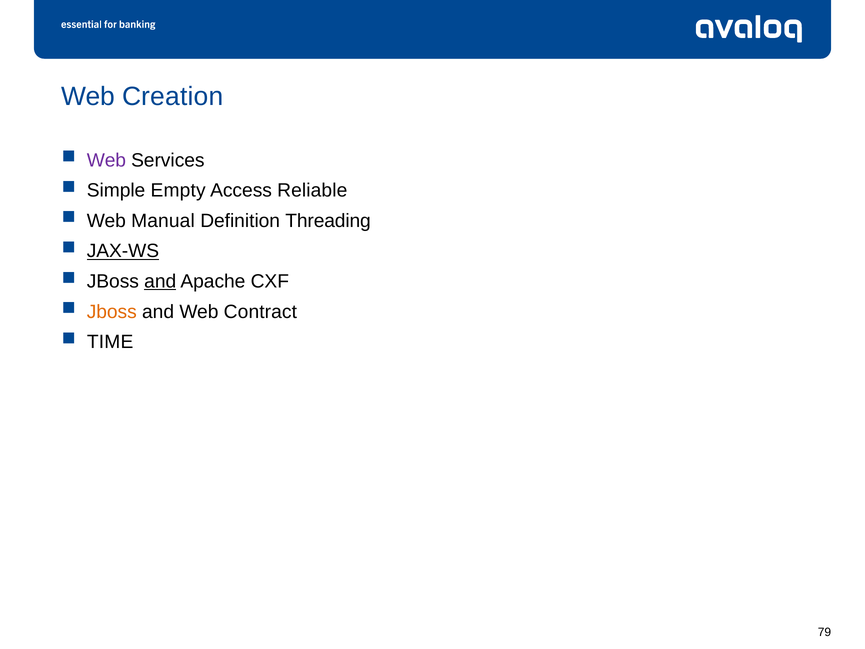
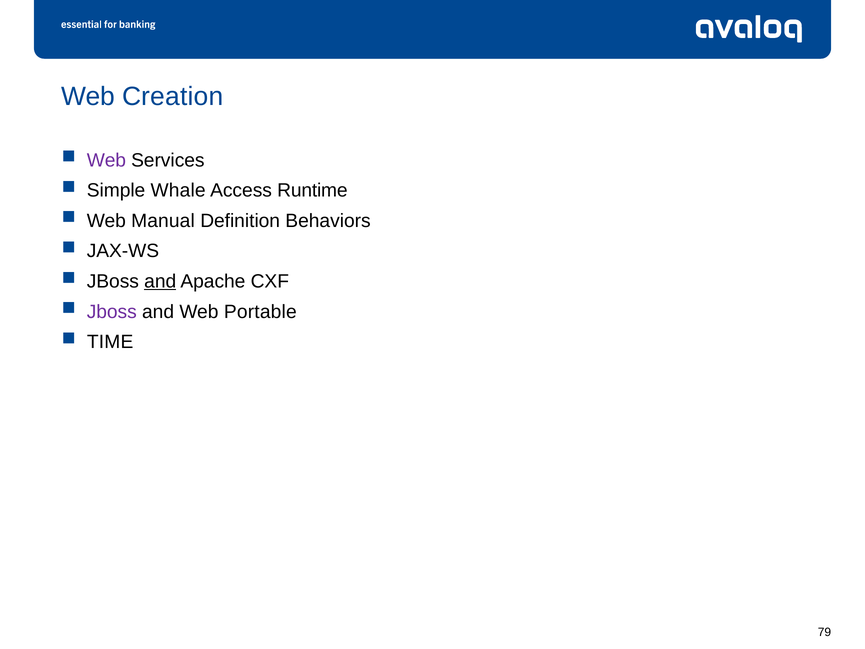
Empty: Empty -> Whale
Reliable: Reliable -> Runtime
Threading: Threading -> Behaviors
JAX-WS underline: present -> none
Jboss at (112, 312) colour: orange -> purple
Contract: Contract -> Portable
